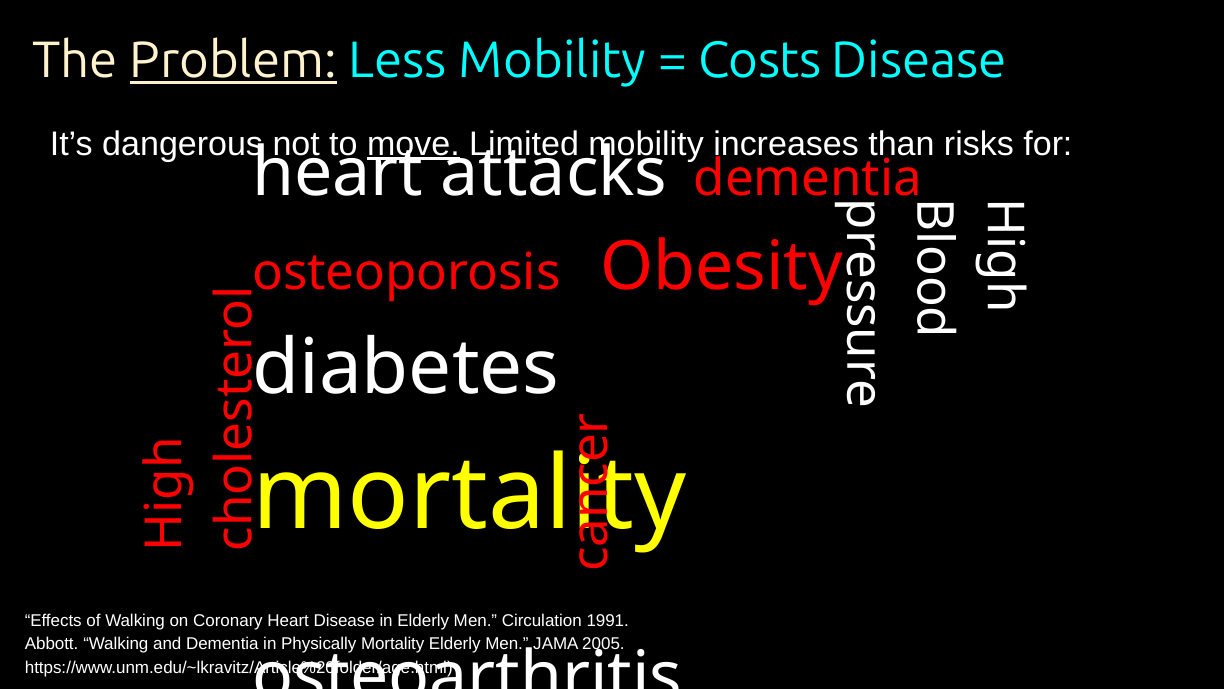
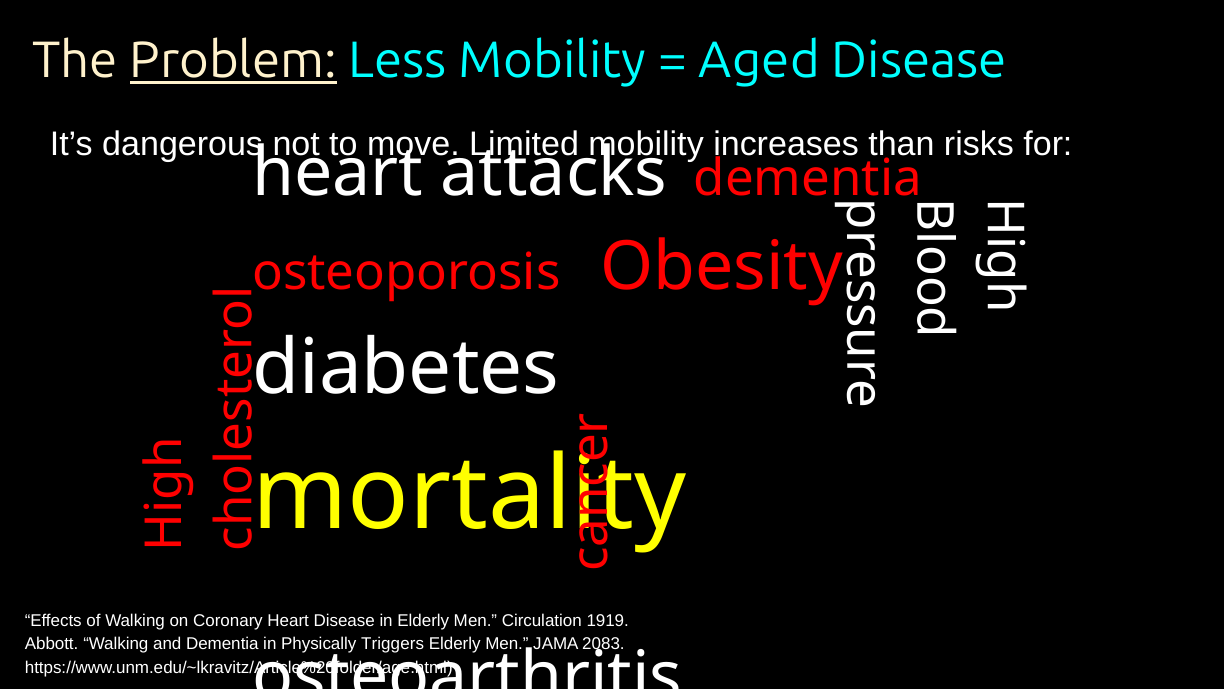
Costs: Costs -> Aged
move underline: present -> none
1991: 1991 -> 1919
Physically Mortality: Mortality -> Triggers
2005: 2005 -> 2083
